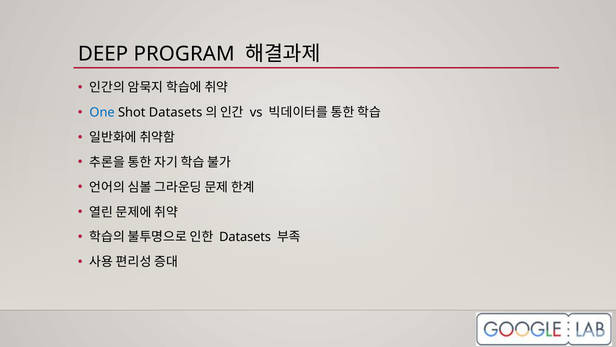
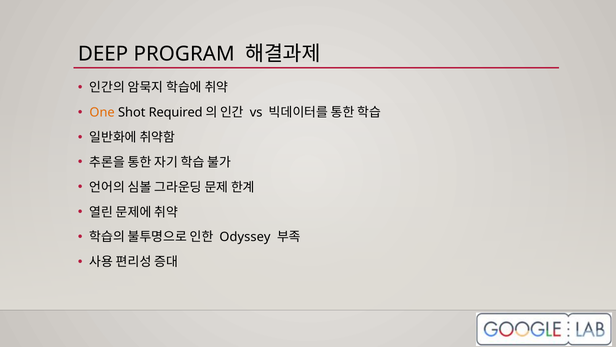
One colour: blue -> orange
Shot Datasets: Datasets -> Required
Datasets at (245, 237): Datasets -> Odyssey
